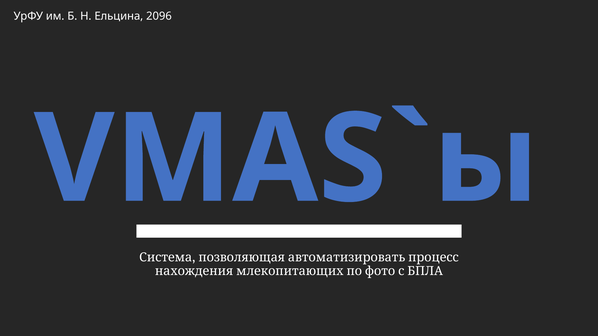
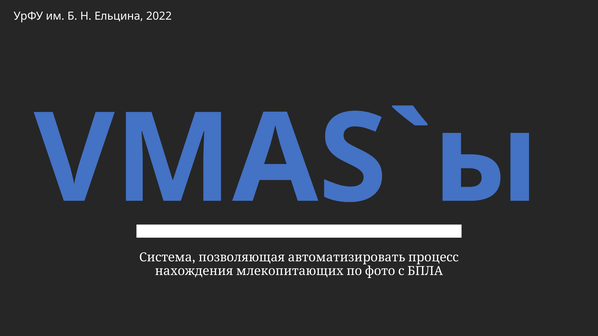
2096: 2096 -> 2022
